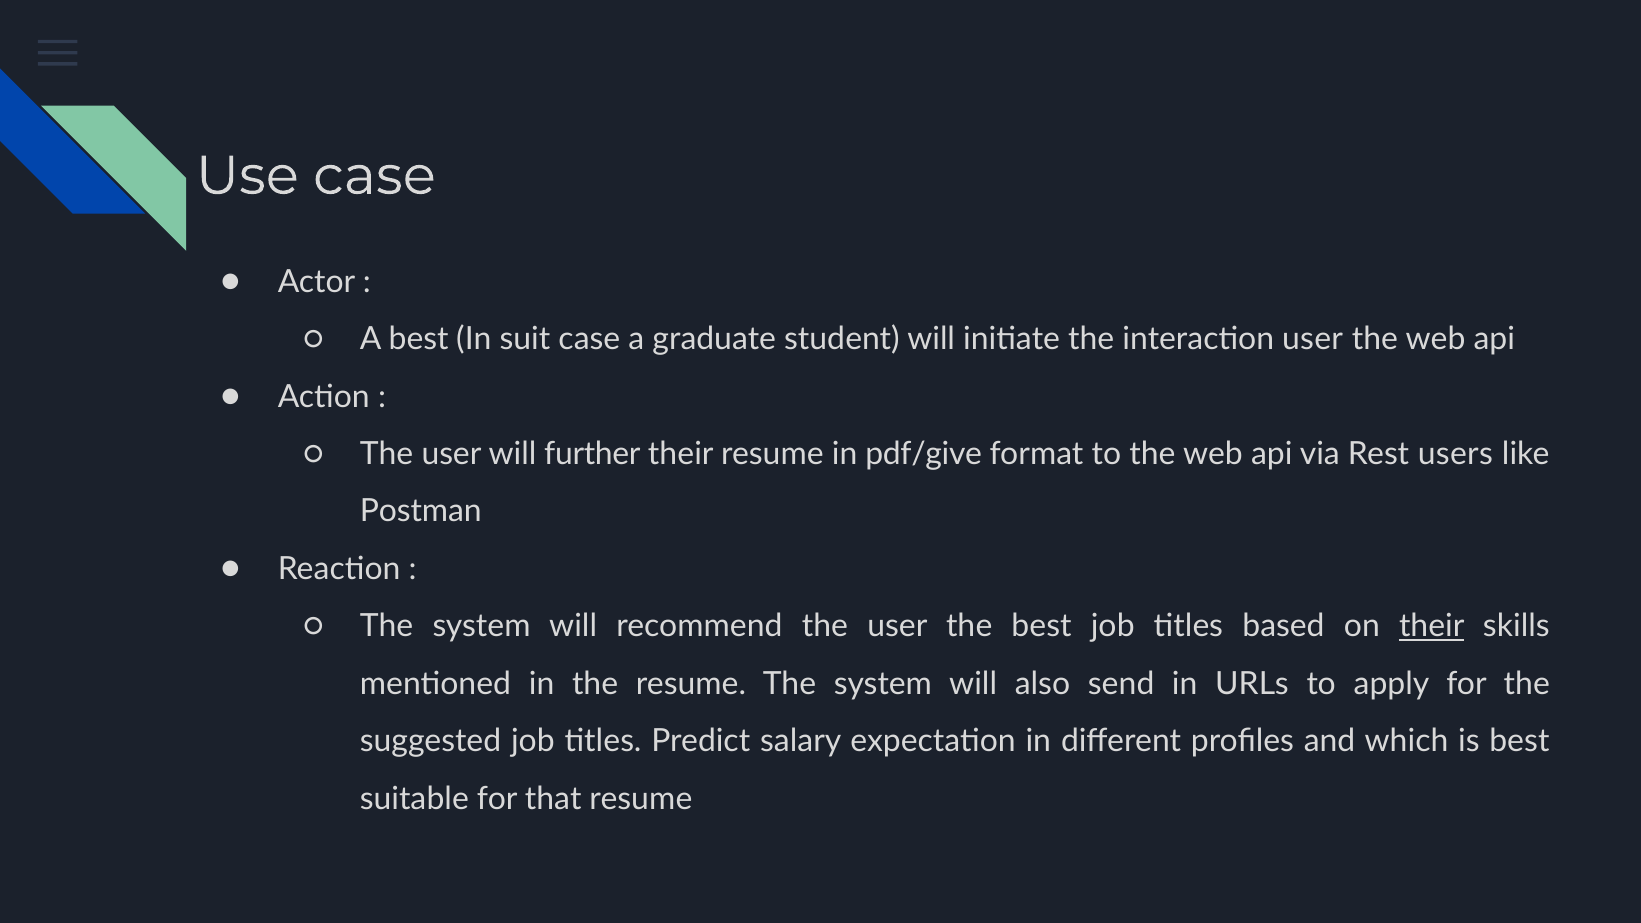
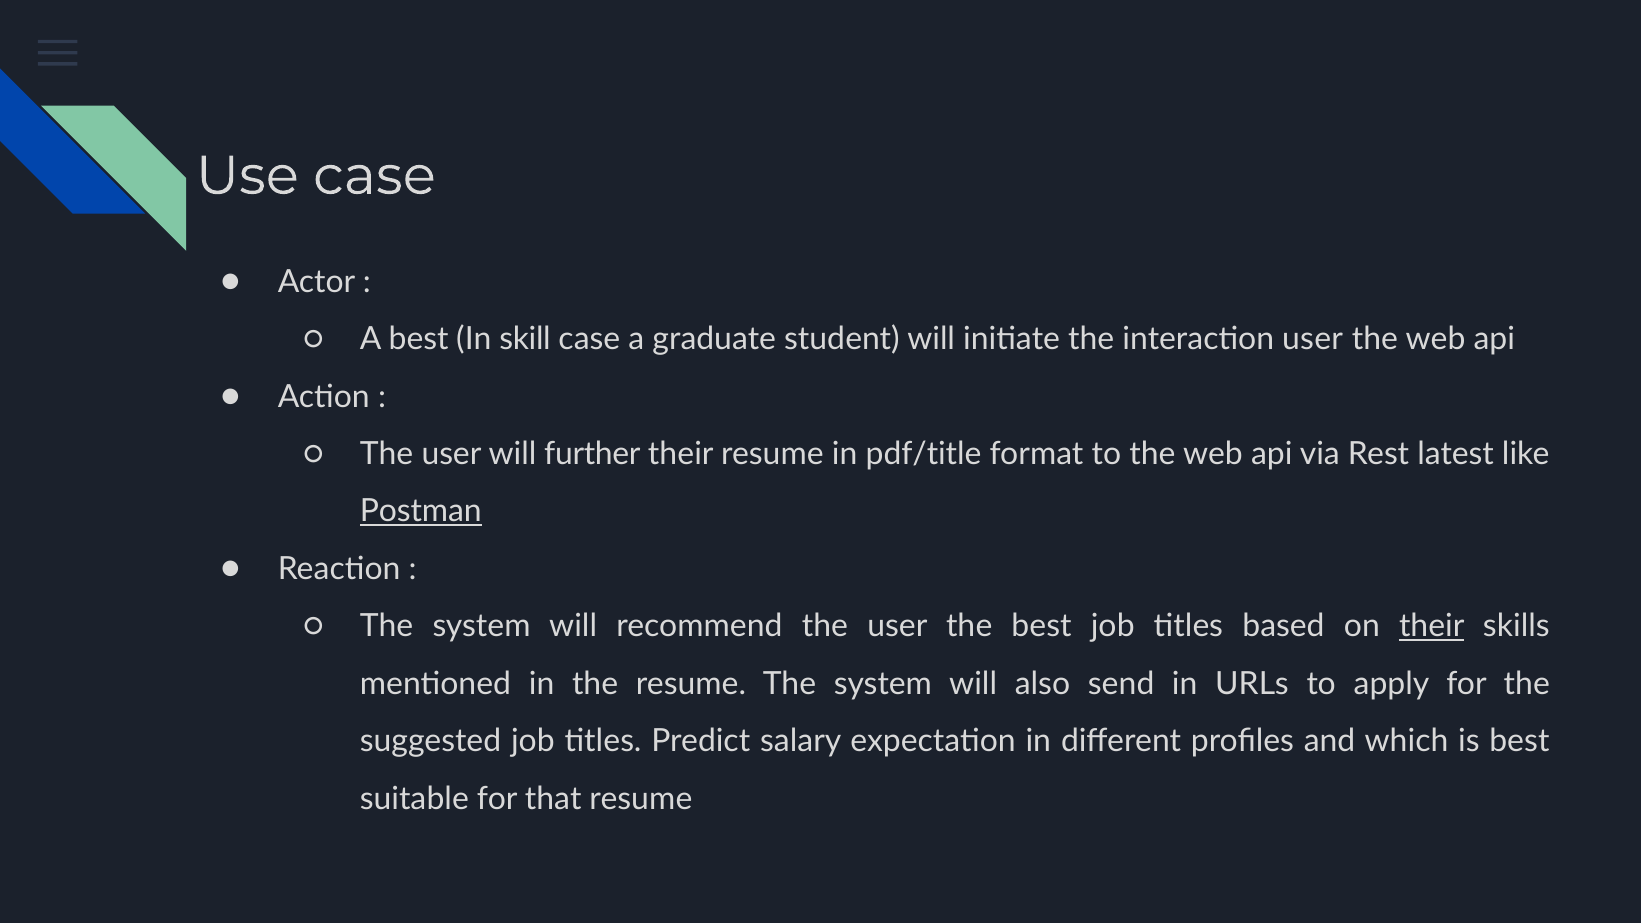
suit: suit -> skill
pdf/give: pdf/give -> pdf/title
users: users -> latest
Postman underline: none -> present
